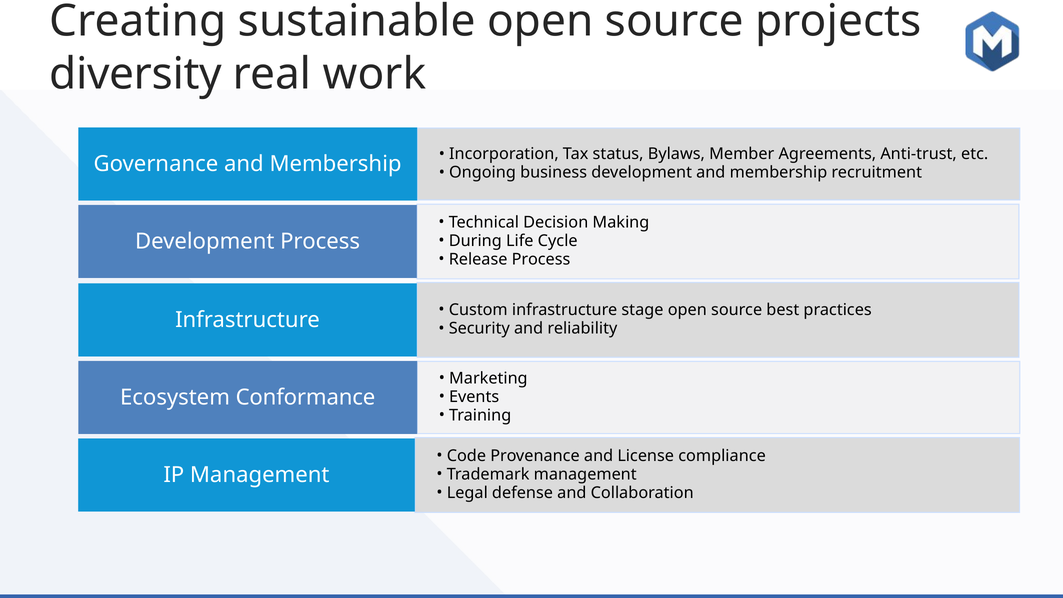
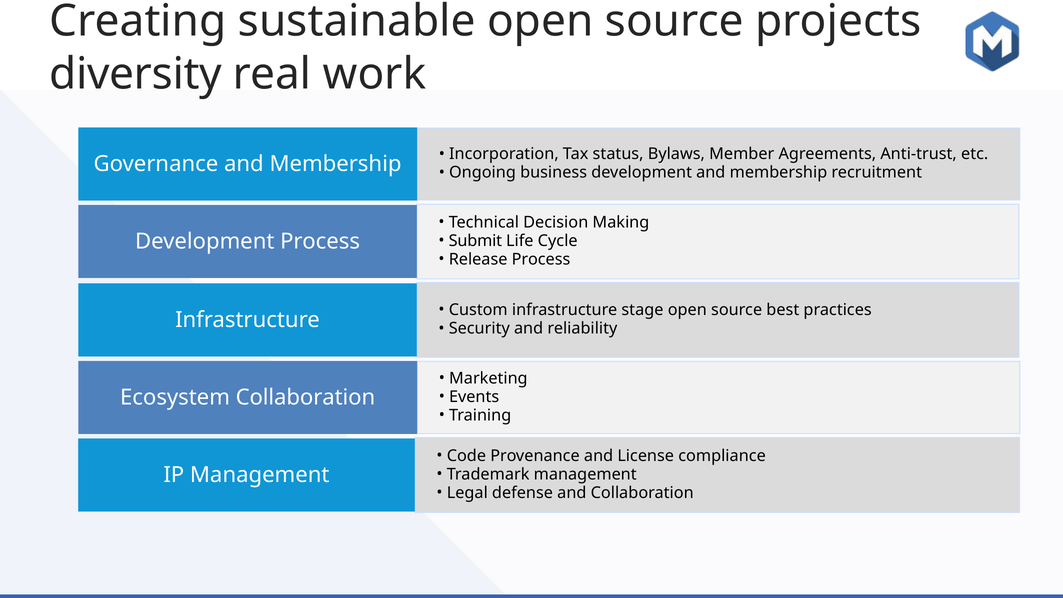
During: During -> Submit
Ecosystem Conformance: Conformance -> Collaboration
